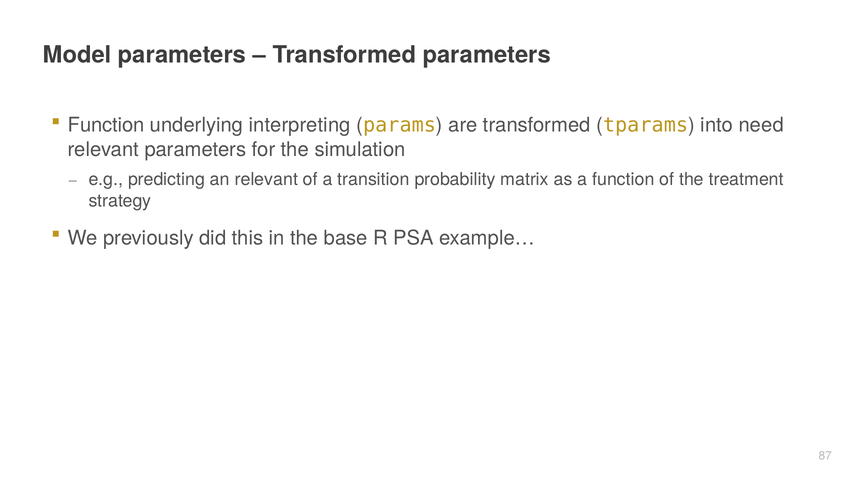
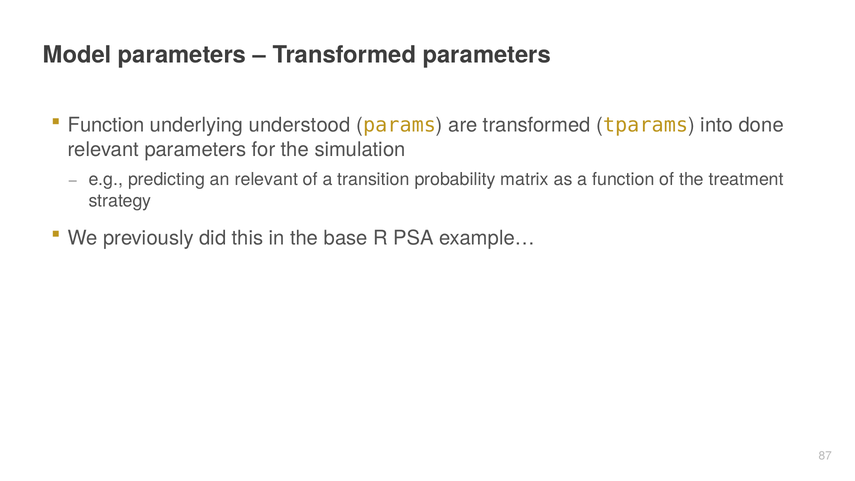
interpreting: interpreting -> understood
need: need -> done
